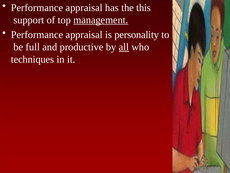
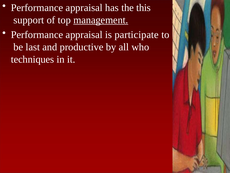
personality: personality -> participate
full: full -> last
all underline: present -> none
